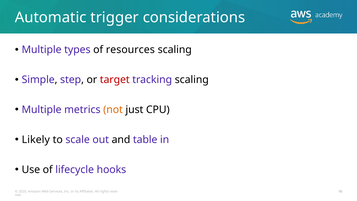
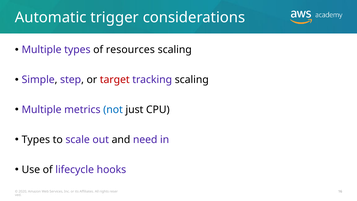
not colour: orange -> blue
Likely at (36, 140): Likely -> Types
table: table -> need
